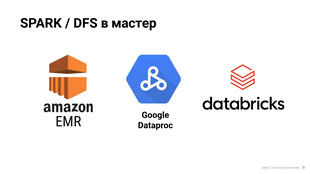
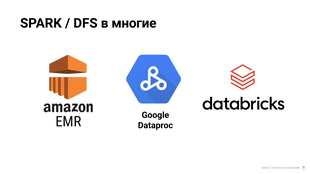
мастер: мастер -> многие
